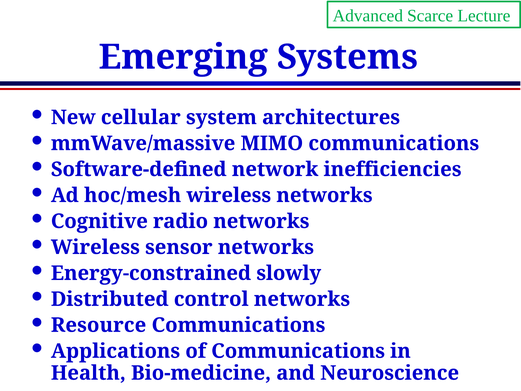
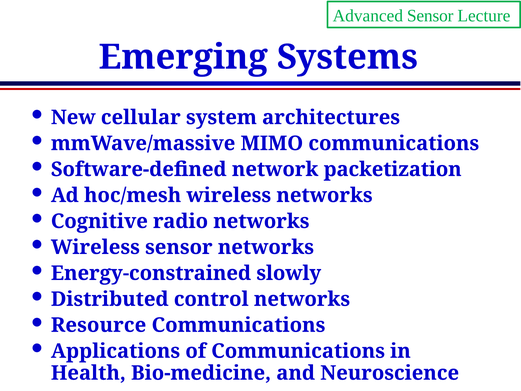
Advanced Scarce: Scarce -> Sensor
inefficiencies: inefficiencies -> packetization
